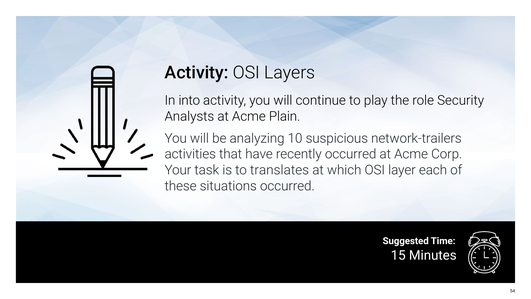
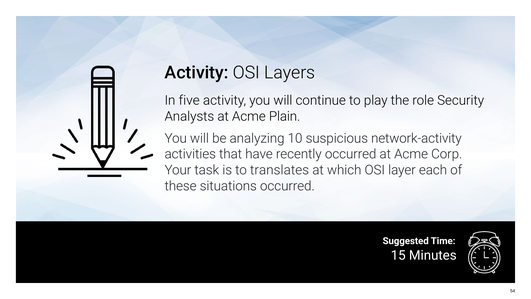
into: into -> five
network-trailers: network-trailers -> network-activity
